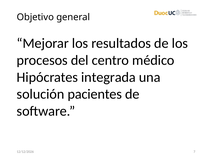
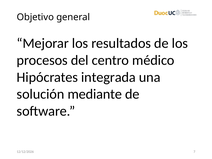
pacientes: pacientes -> mediante
